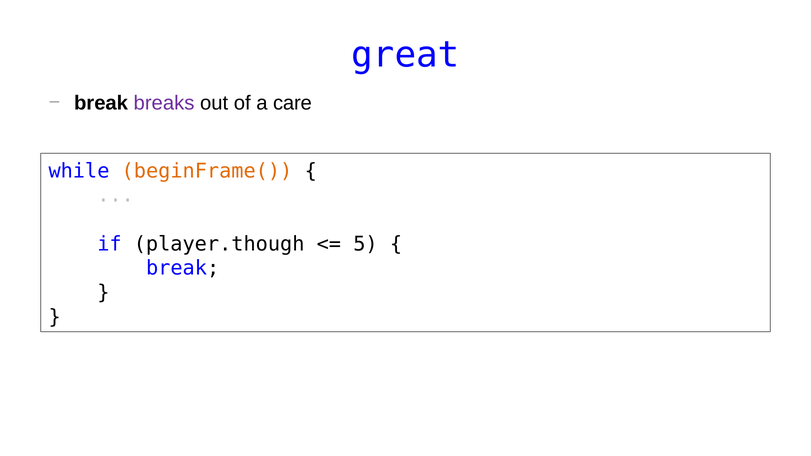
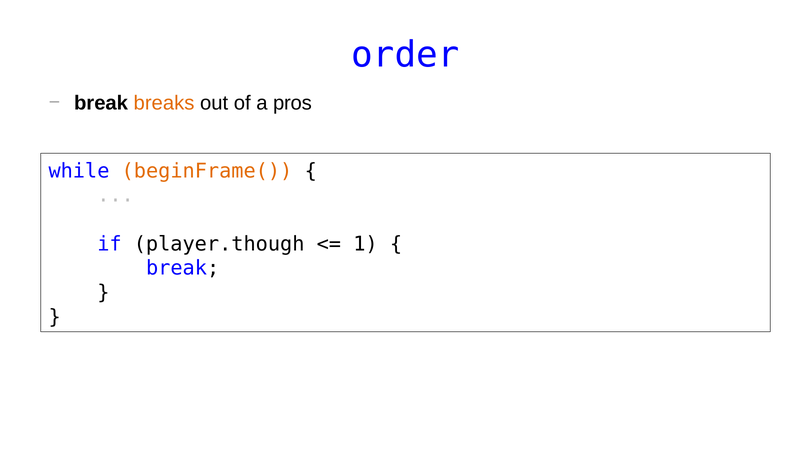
great: great -> order
breaks colour: purple -> orange
care: care -> pros
5: 5 -> 1
